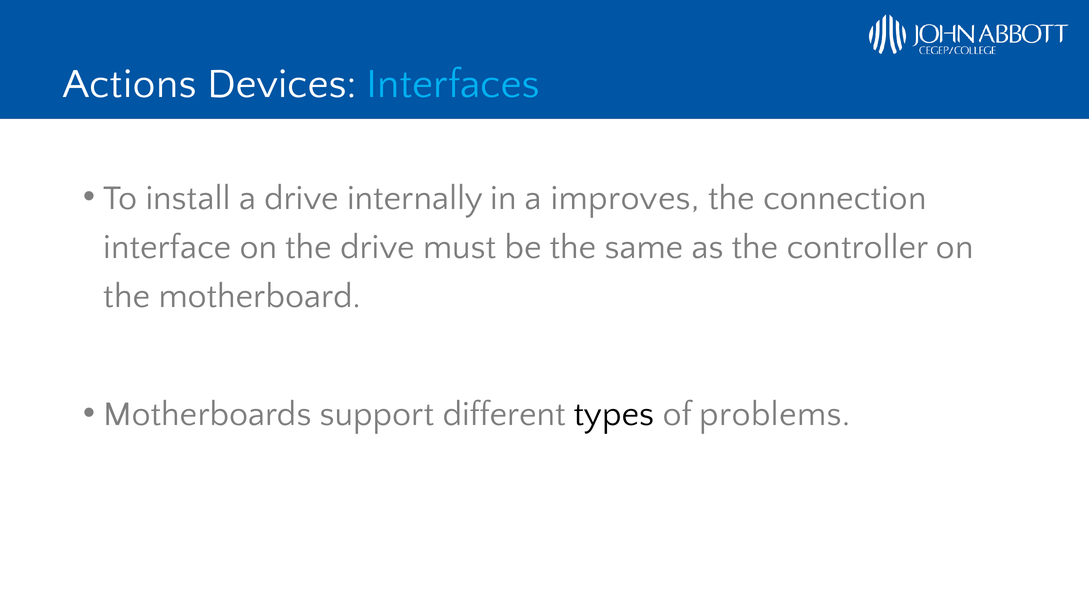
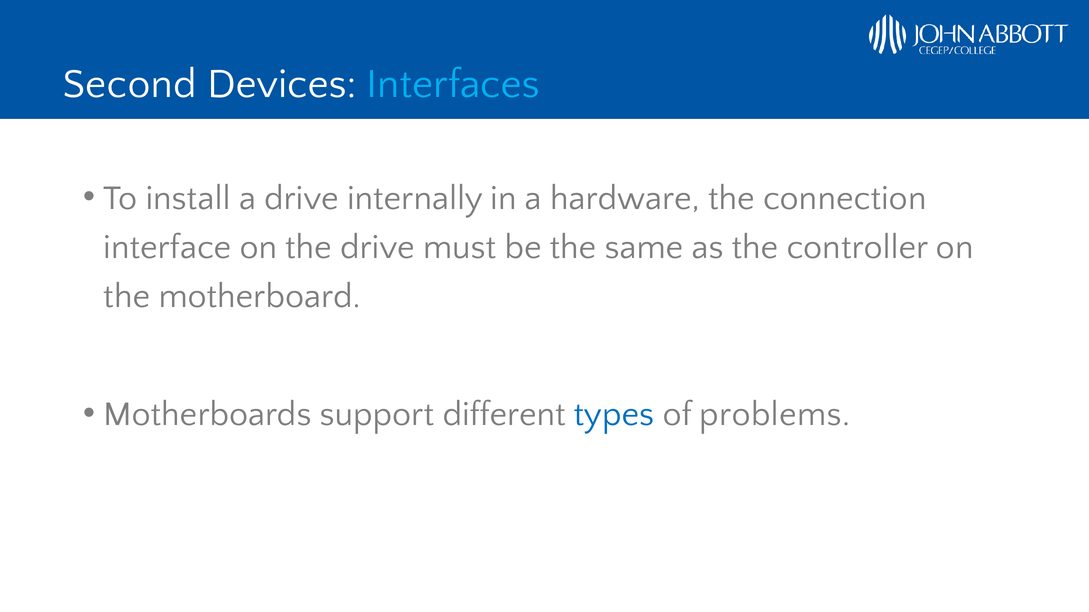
Actions: Actions -> Second
improves: improves -> hardware
types colour: black -> blue
